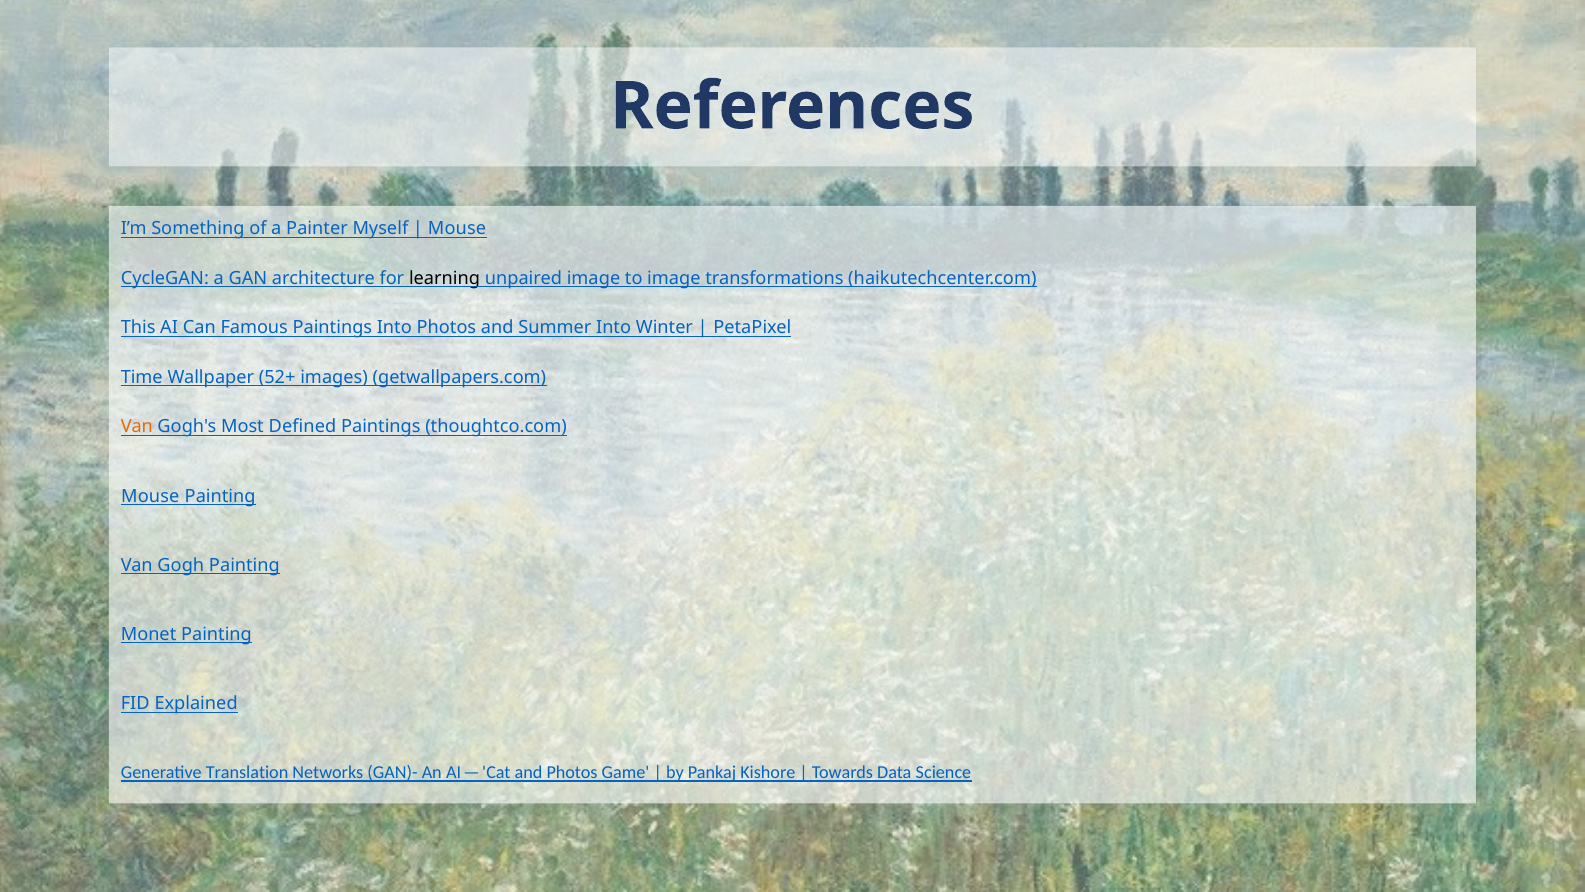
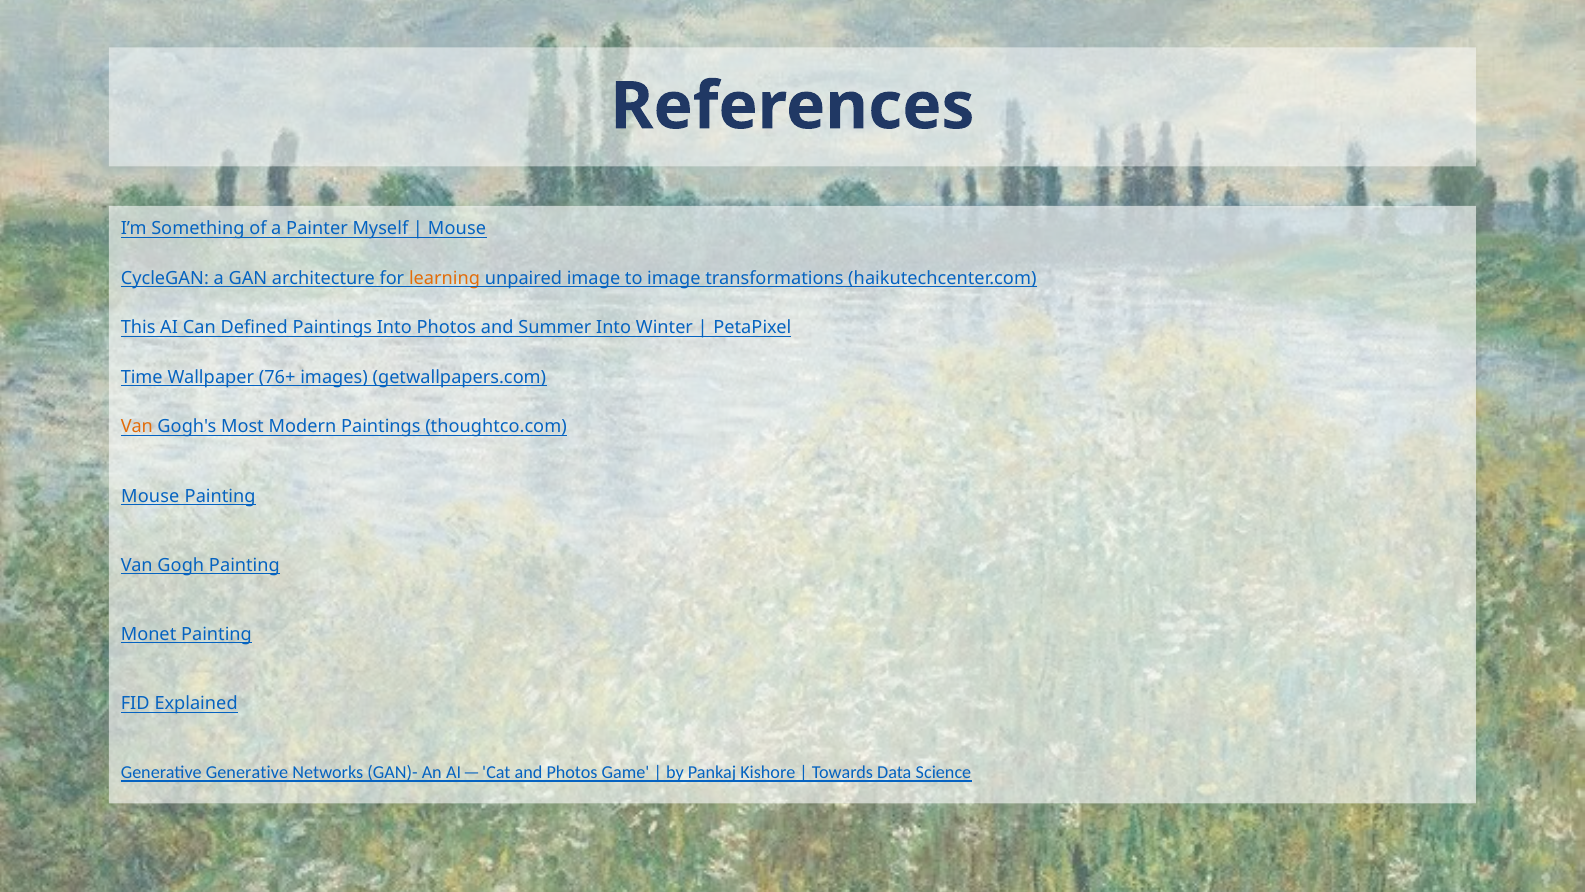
learning colour: black -> orange
Famous: Famous -> Defined
52+: 52+ -> 76+
Defined: Defined -> Modern
Generative Translation: Translation -> Generative
